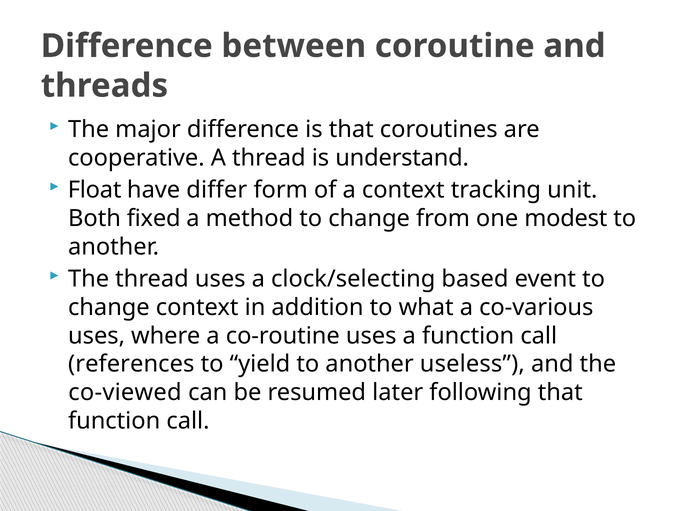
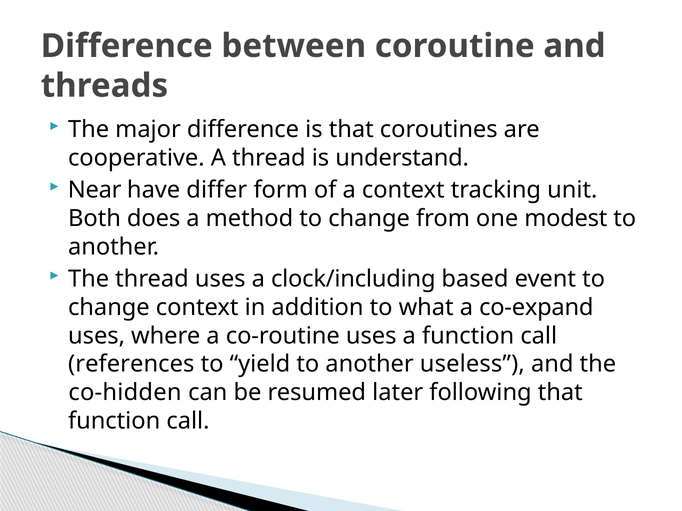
Float: Float -> Near
fixed: fixed -> does
clock/selecting: clock/selecting -> clock/including
co-various: co-various -> co-expand
co-viewed: co-viewed -> co-hidden
